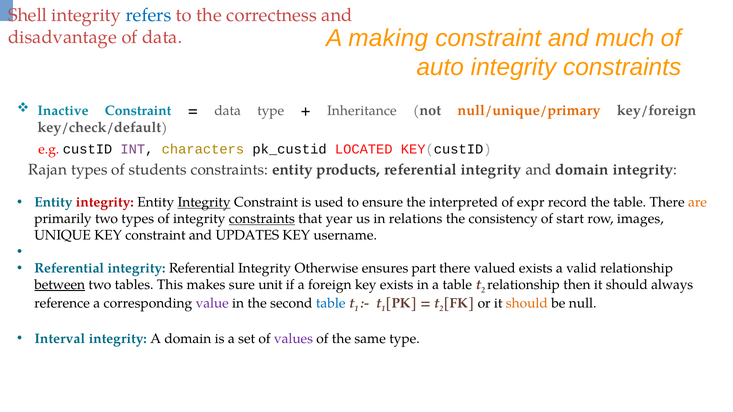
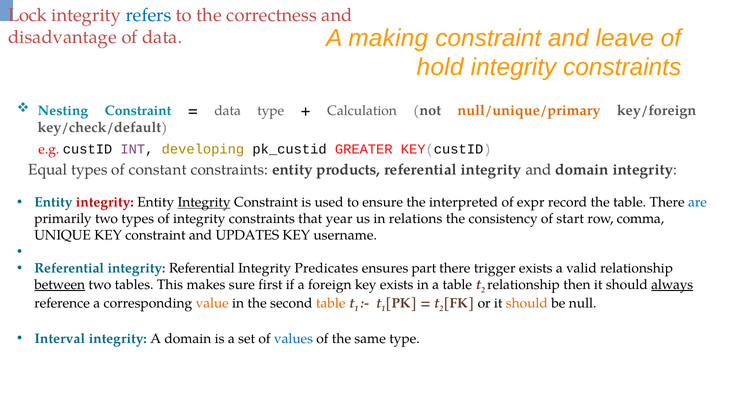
Shell: Shell -> Lock
much: much -> leave
auto: auto -> hold
Inactive: Inactive -> Nesting
Inheritance: Inheritance -> Calculation
characters: characters -> developing
LOCATED: LOCATED -> GREATER
Rajan: Rajan -> Equal
students: students -> constant
are colour: orange -> blue
constraints at (262, 219) underline: present -> none
images: images -> comma
Otherwise: Otherwise -> Predicates
valued: valued -> trigger
unit: unit -> first
always underline: none -> present
value colour: purple -> orange
table at (331, 304) colour: blue -> orange
values colour: purple -> blue
